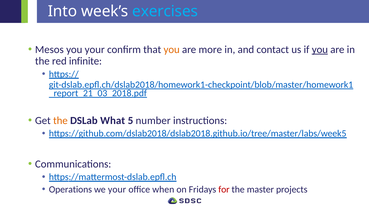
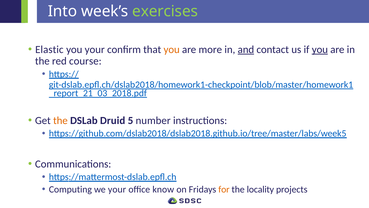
exercises colour: light blue -> light green
Mesos: Mesos -> Elastic
and underline: none -> present
infinite: infinite -> course
What: What -> Druid
Operations: Operations -> Computing
when: when -> know
for colour: red -> orange
master: master -> locality
